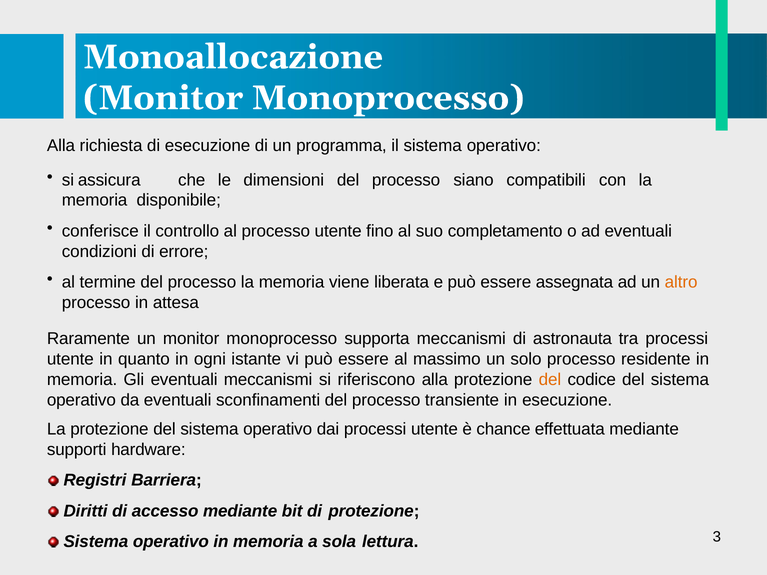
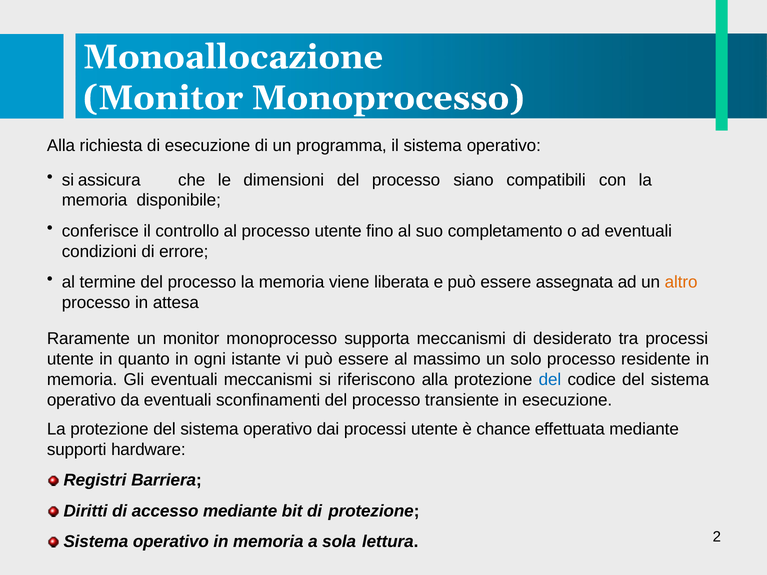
astronauta: astronauta -> desiderato
del at (550, 380) colour: orange -> blue
3: 3 -> 2
